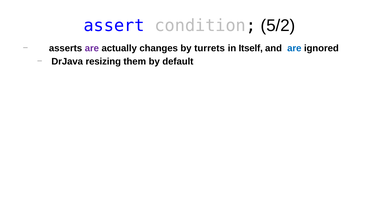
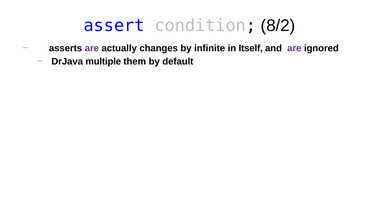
5/2: 5/2 -> 8/2
turrets: turrets -> infinite
are at (294, 48) colour: blue -> purple
resizing: resizing -> multiple
